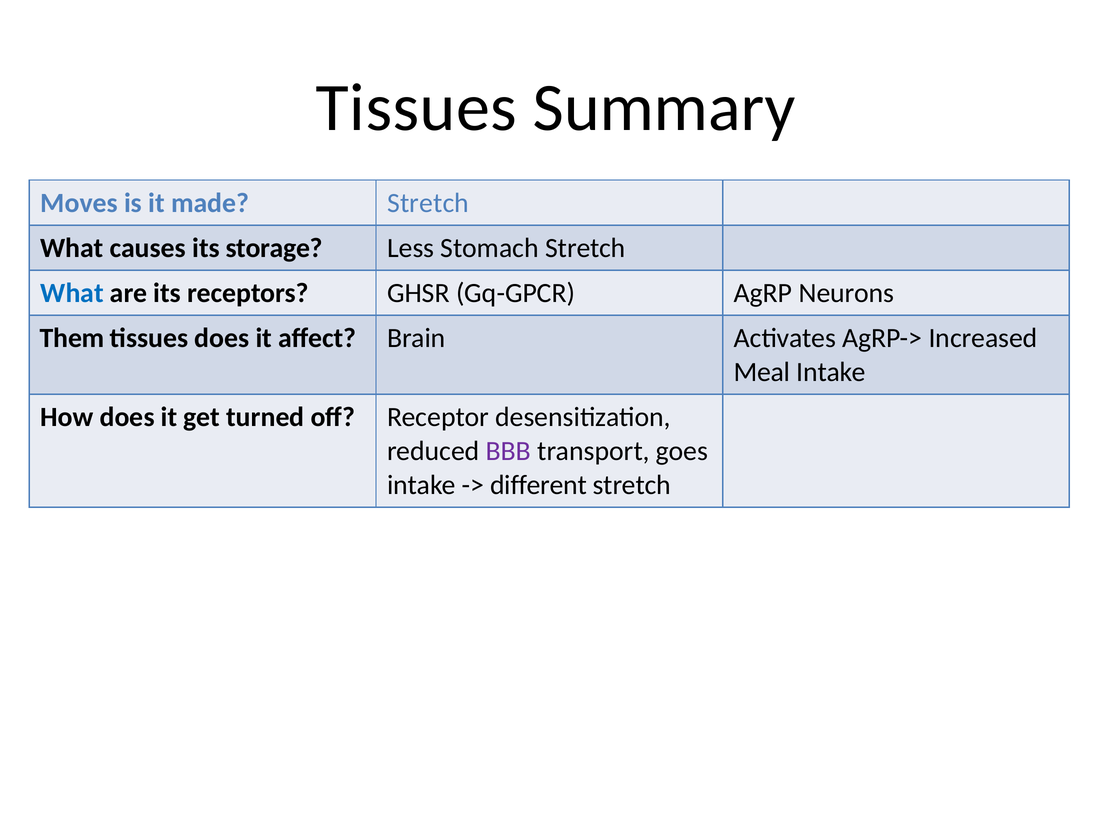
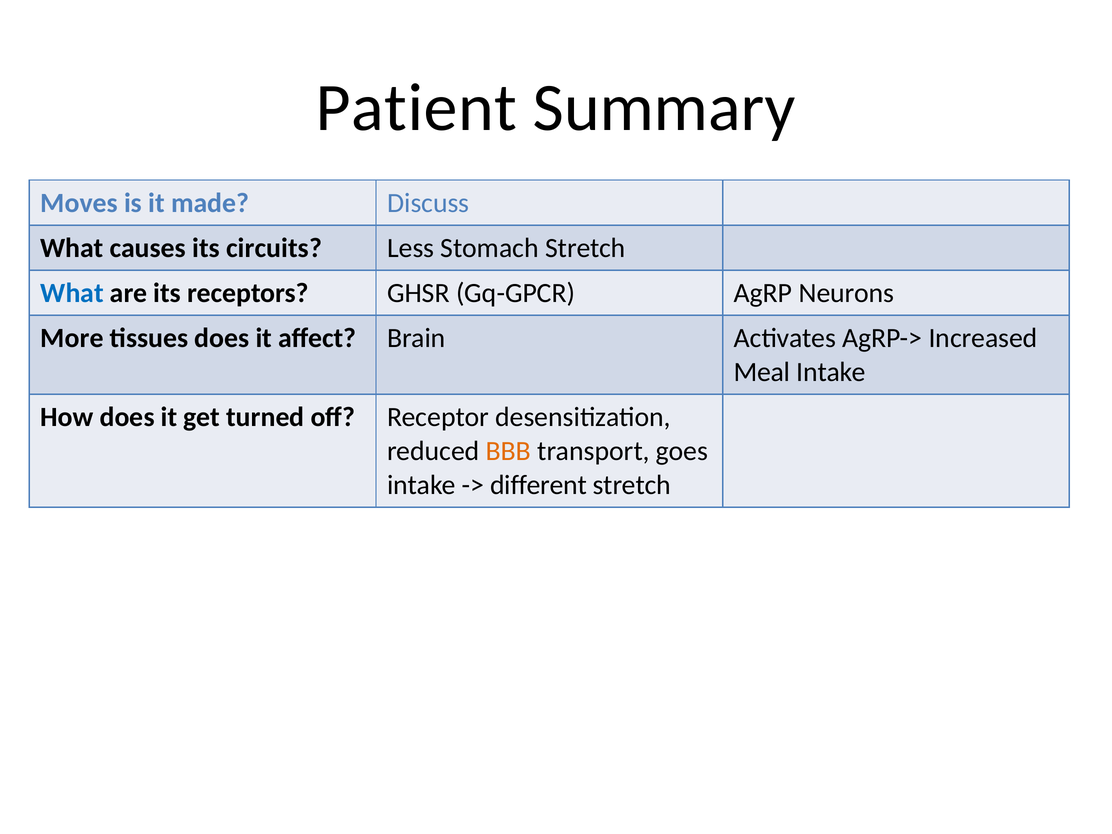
Tissues at (416, 108): Tissues -> Patient
made Stretch: Stretch -> Discuss
storage: storage -> circuits
Them: Them -> More
BBB colour: purple -> orange
